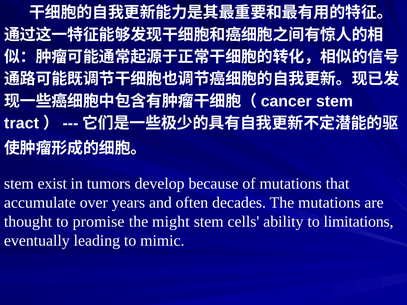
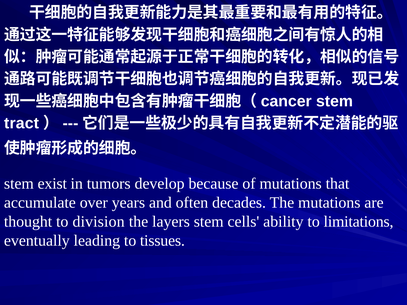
promise: promise -> division
might: might -> layers
mimic: mimic -> tissues
